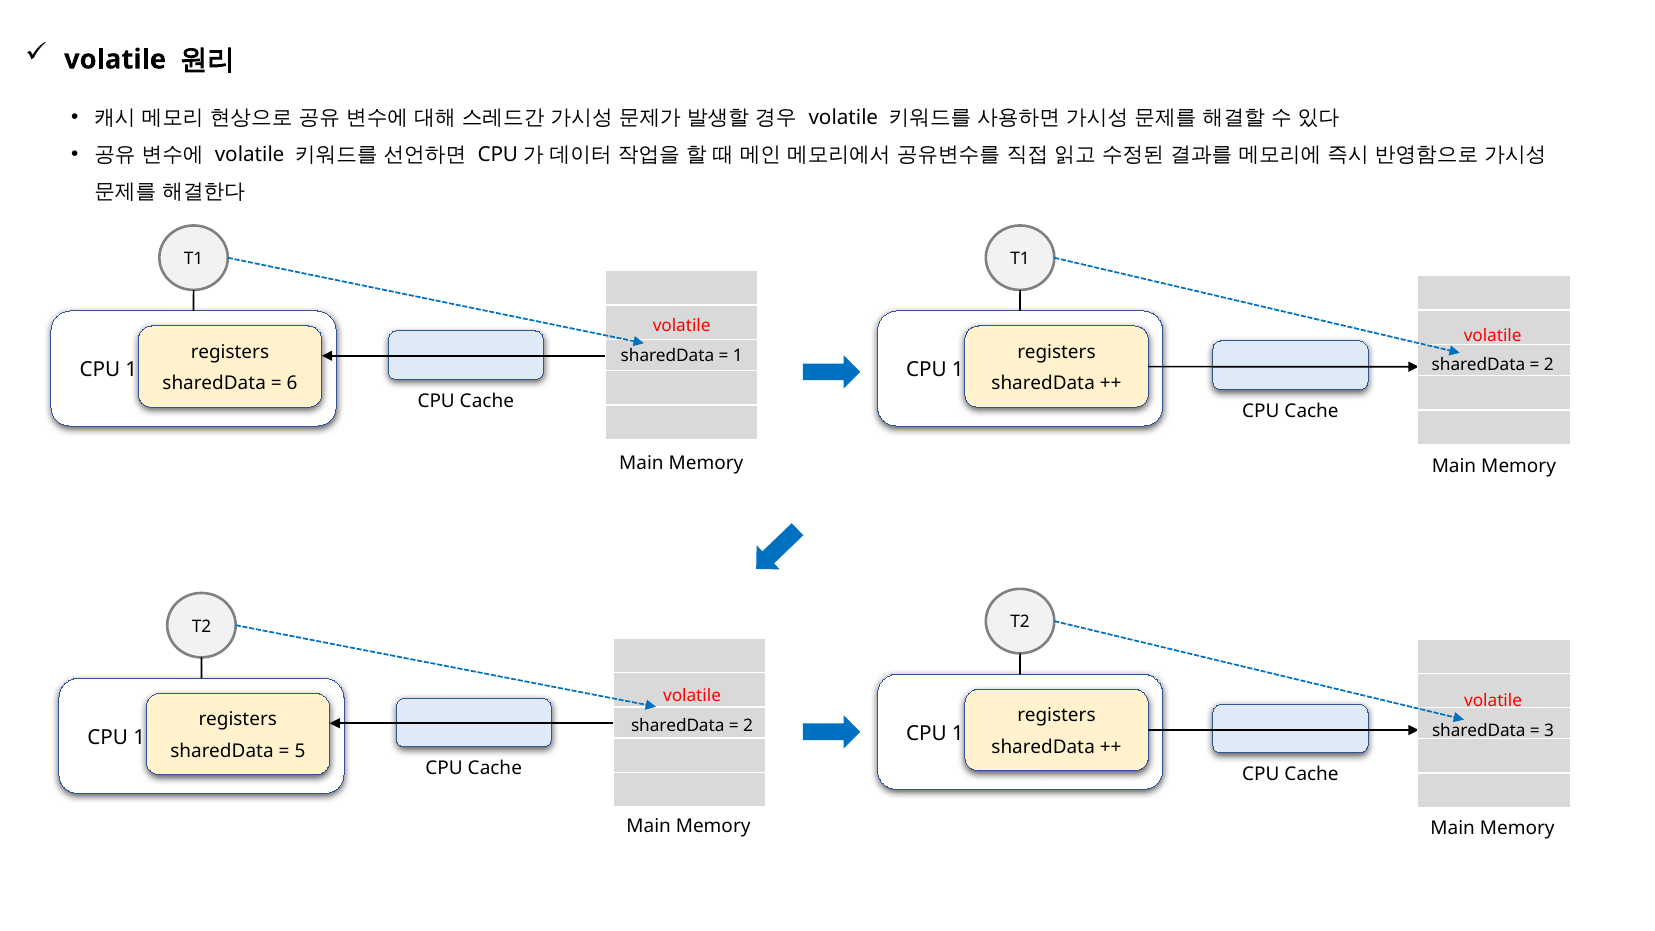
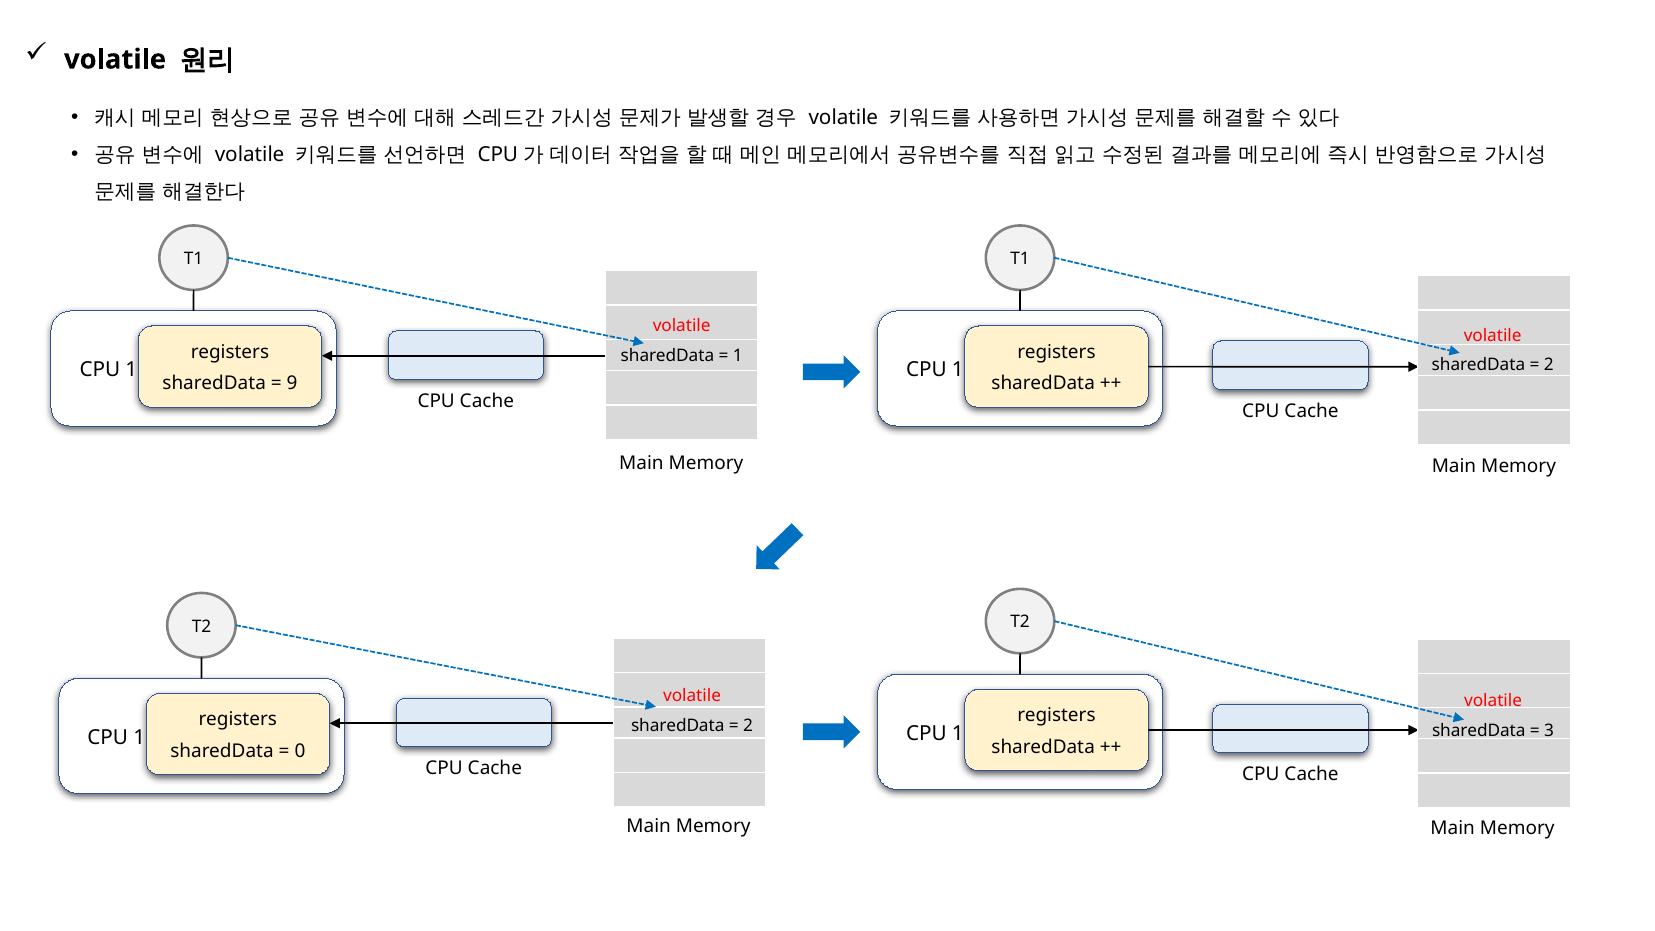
6: 6 -> 9
5: 5 -> 0
